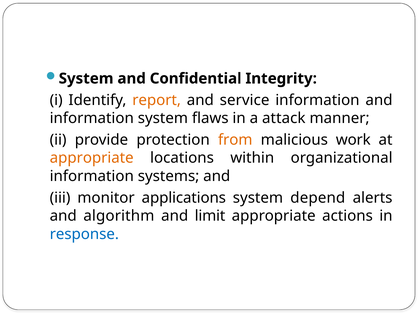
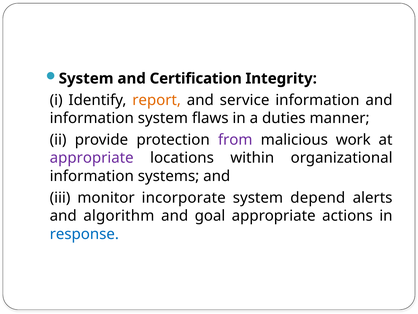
Confidential: Confidential -> Certification
attack: attack -> duties
from colour: orange -> purple
appropriate at (92, 158) colour: orange -> purple
applications: applications -> incorporate
limit: limit -> goal
